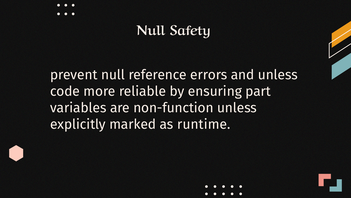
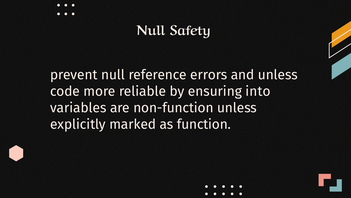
part: part -> into
runtime: runtime -> function
